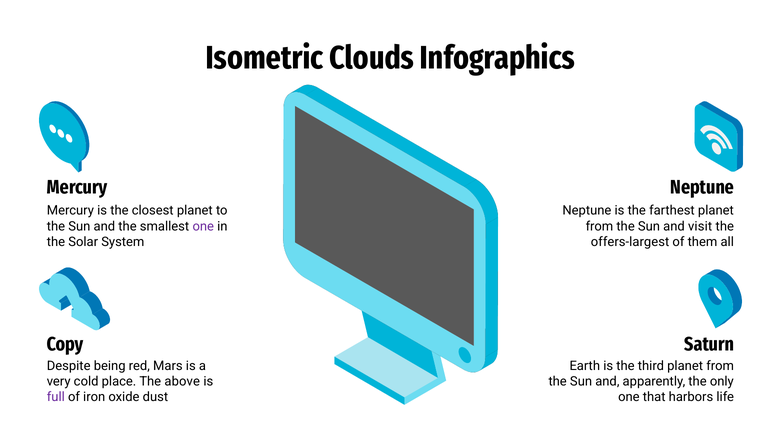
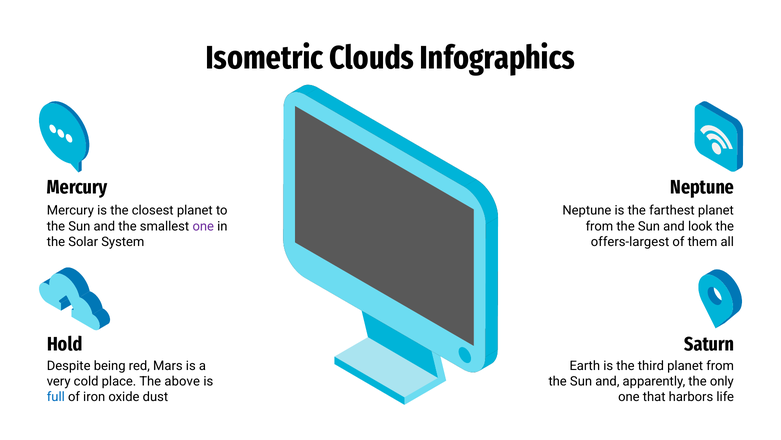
visit: visit -> look
Copy: Copy -> Hold
full colour: purple -> blue
